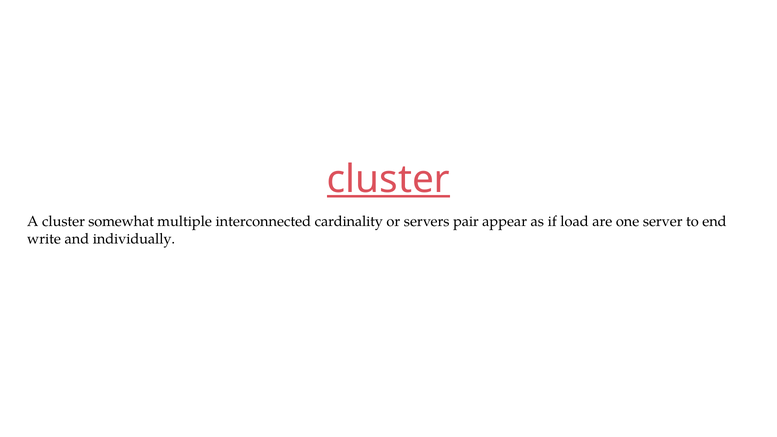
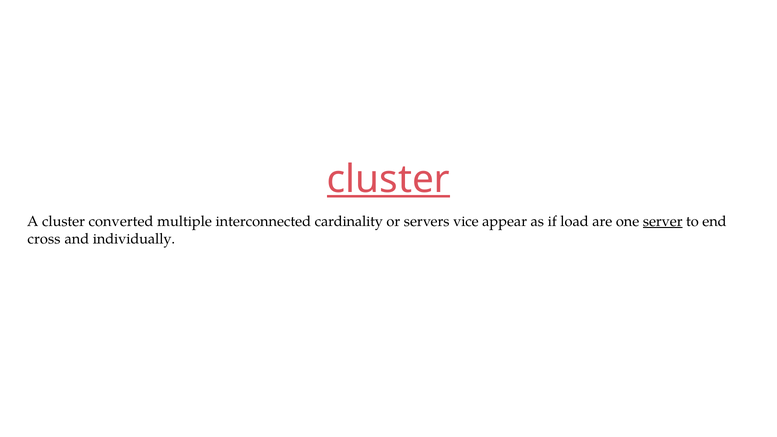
somewhat: somewhat -> converted
pair: pair -> vice
server underline: none -> present
write: write -> cross
